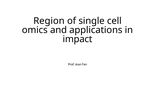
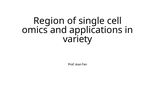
impact: impact -> variety
